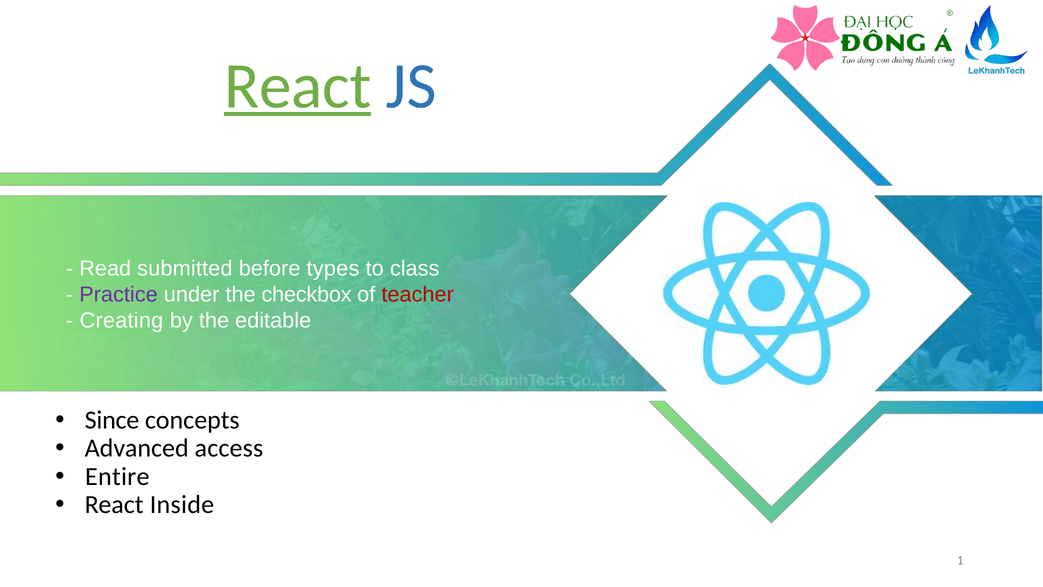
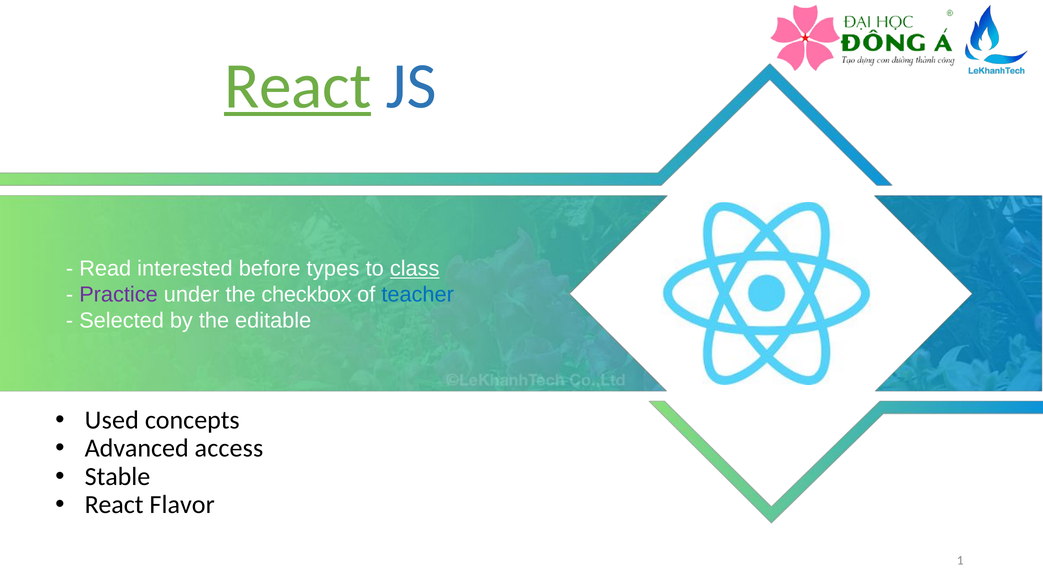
submitted: submitted -> interested
class underline: none -> present
teacher colour: red -> blue
Creating: Creating -> Selected
Since: Since -> Used
Entire: Entire -> Stable
Inside: Inside -> Flavor
